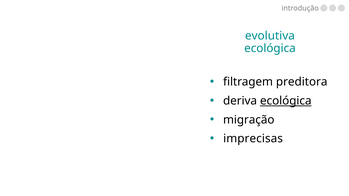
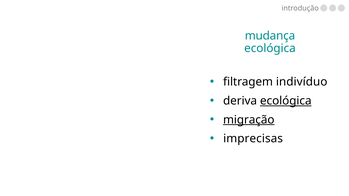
evolutiva: evolutiva -> mudança
preditora: preditora -> indivíduo
migração underline: none -> present
